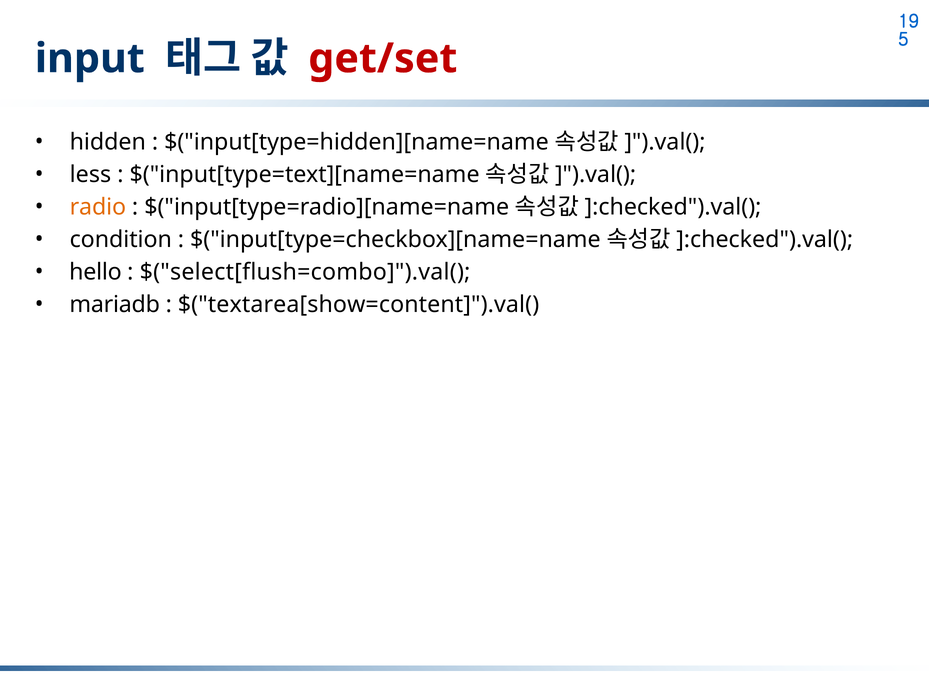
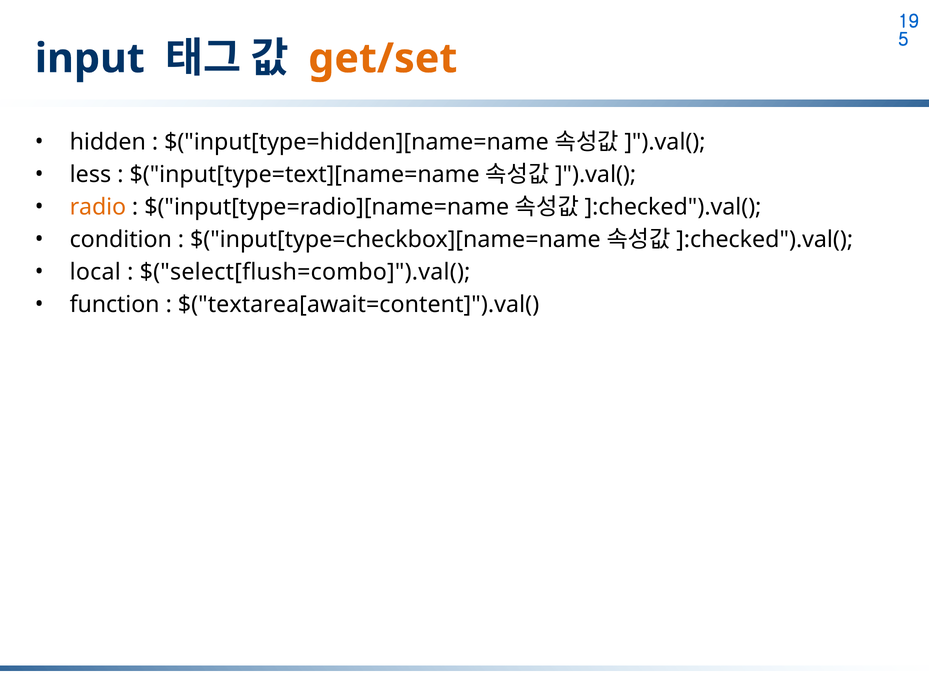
get/set colour: red -> orange
hello: hello -> local
mariadb: mariadb -> function
$("textarea[show=content]").val(: $("textarea[show=content]").val( -> $("textarea[await=content]").val(
